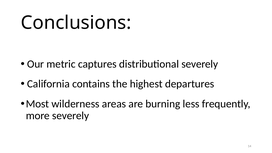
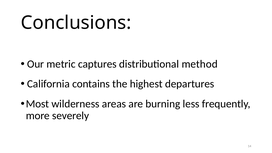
distributional severely: severely -> method
